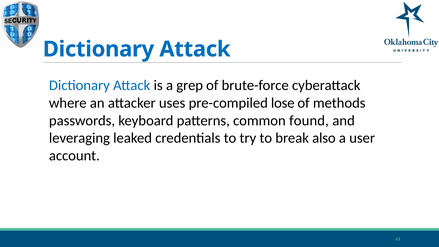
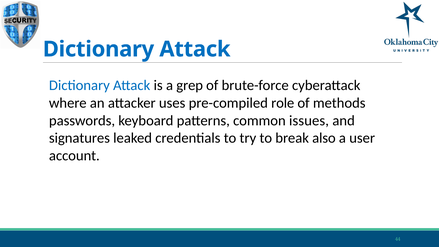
lose: lose -> role
found: found -> issues
leveraging: leveraging -> signatures
